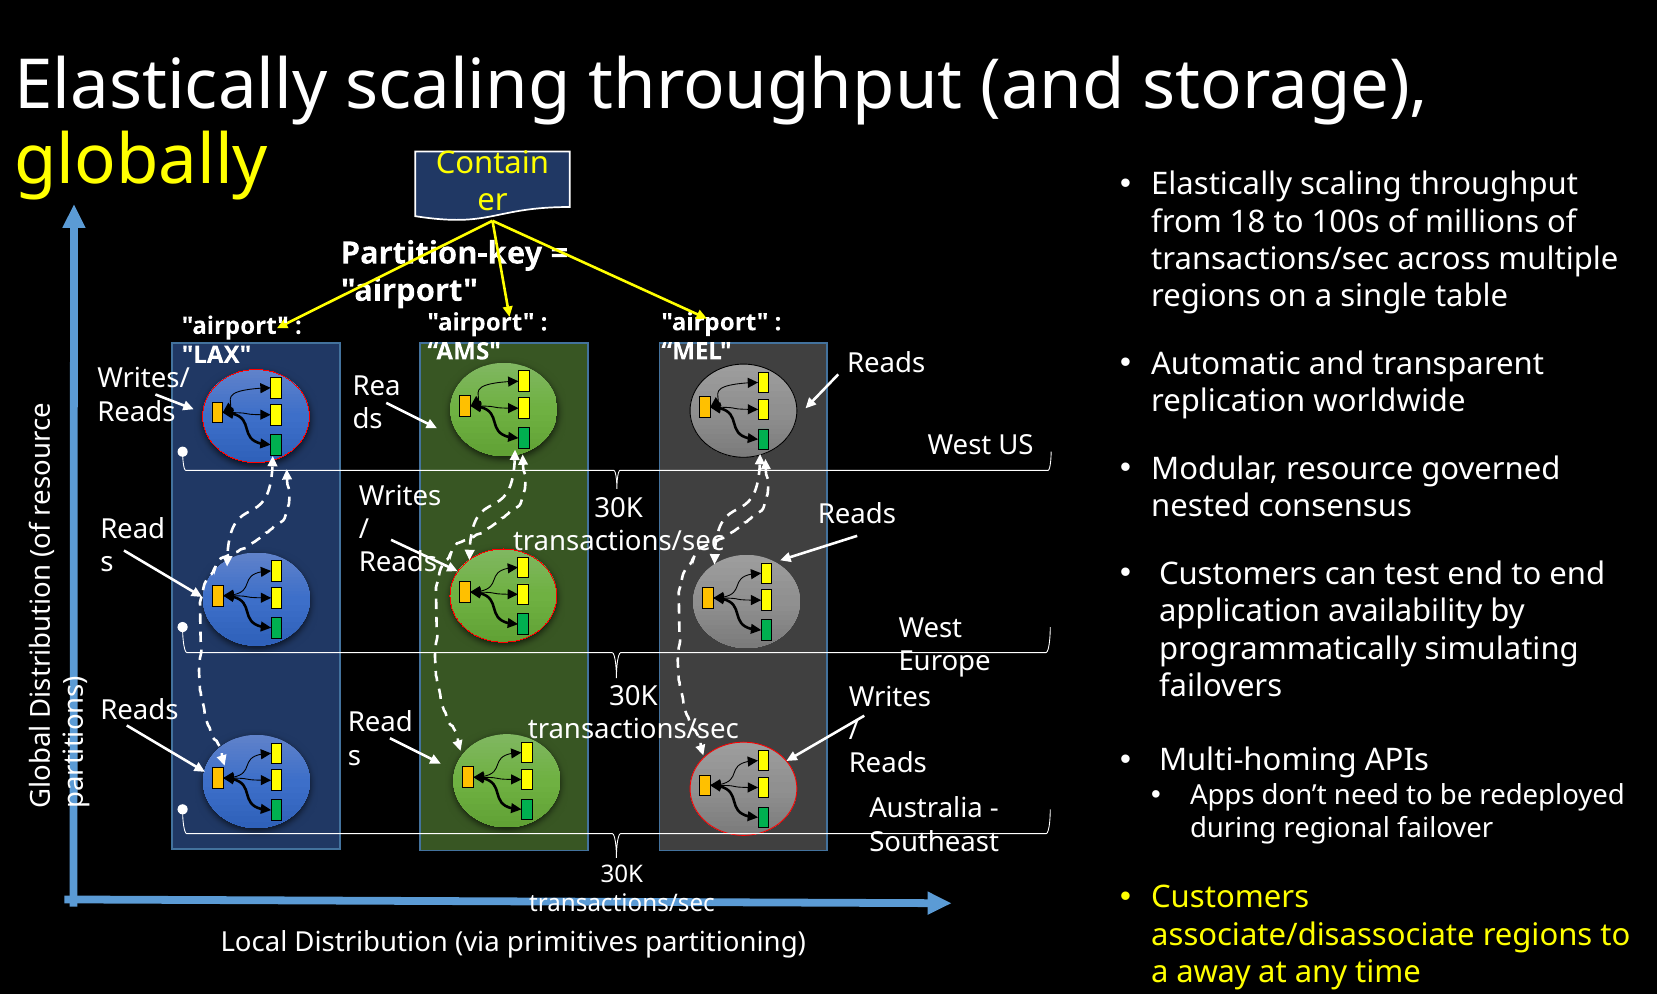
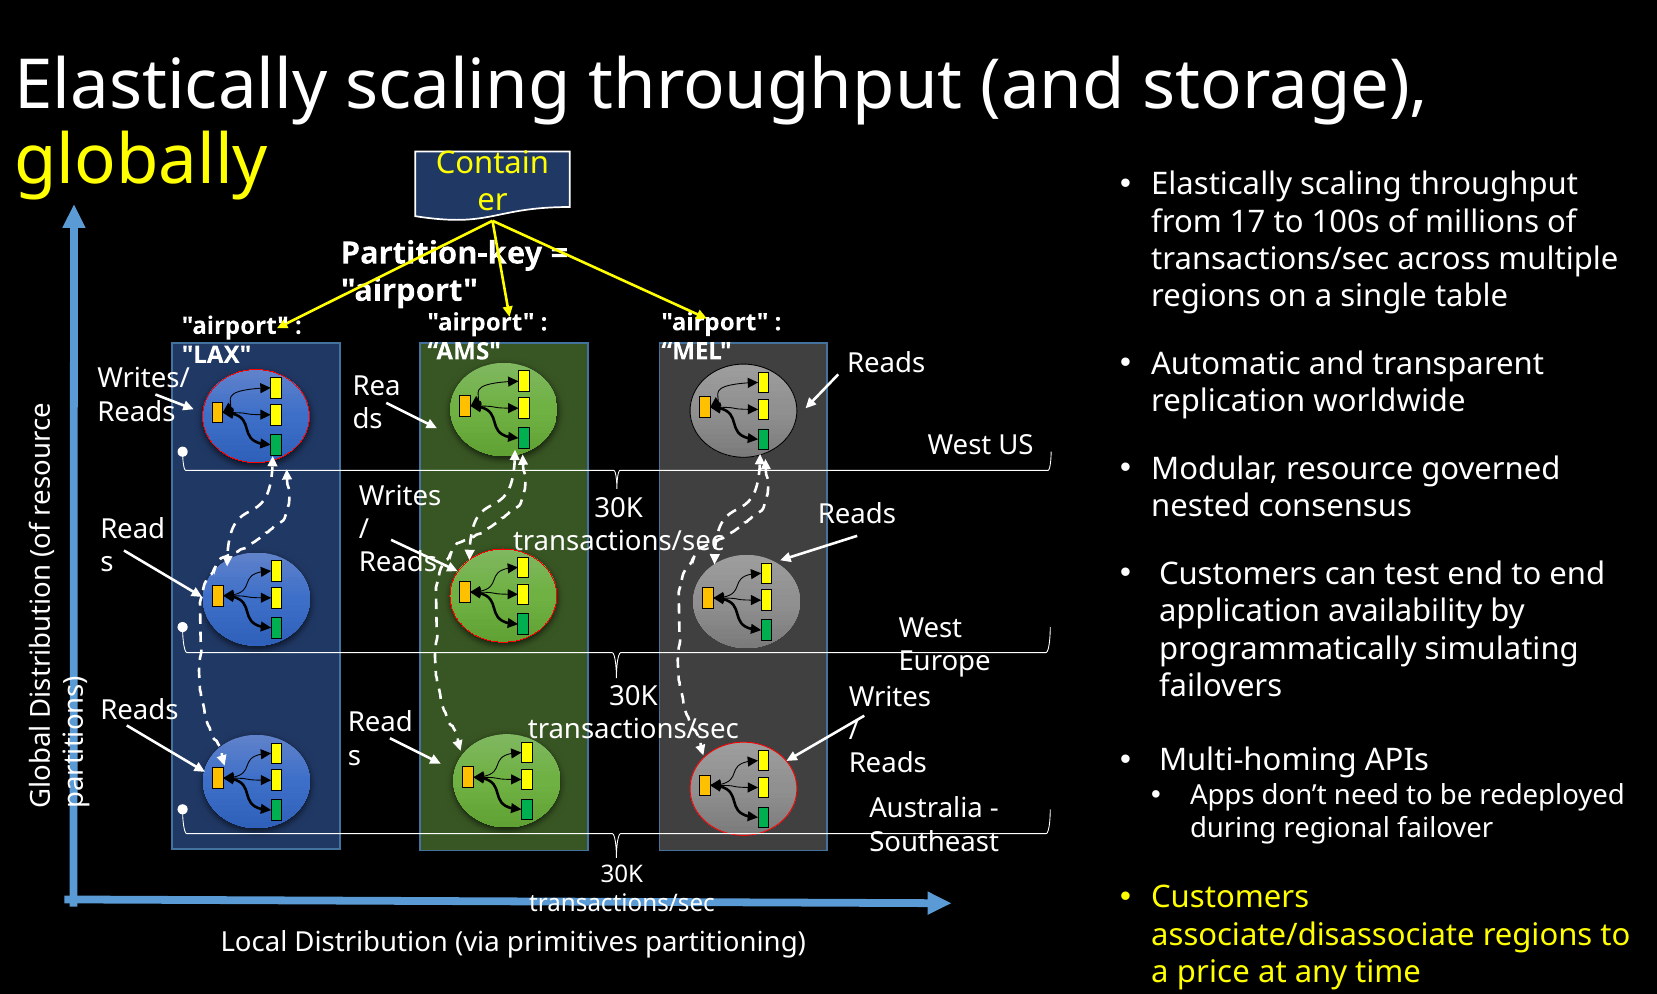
18: 18 -> 17
away: away -> price
